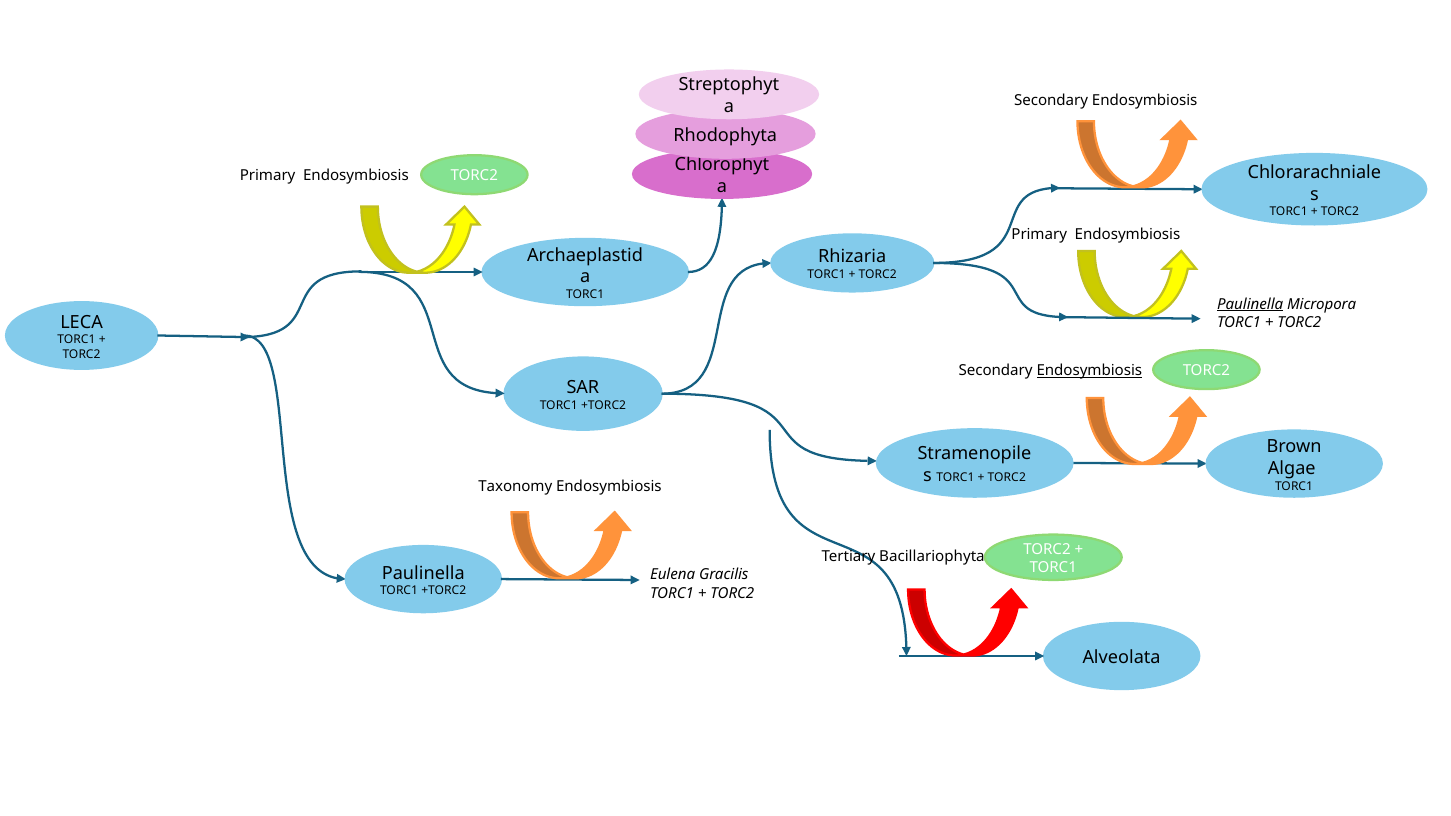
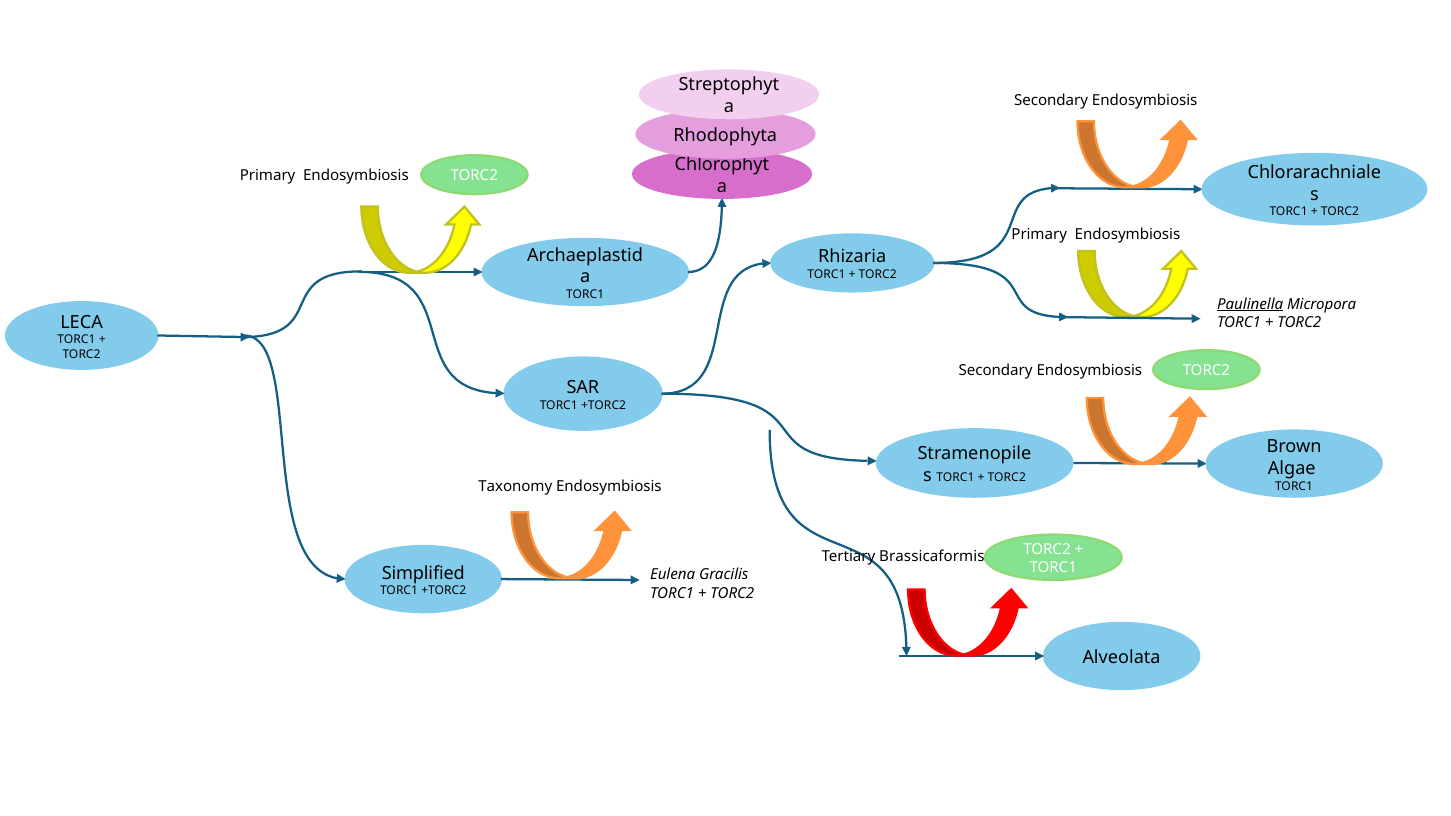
Endosymbiosis at (1089, 371) underline: present -> none
Bacillariophyta: Bacillariophyta -> Brassicaformis
Paulinella at (423, 573): Paulinella -> Simplified
